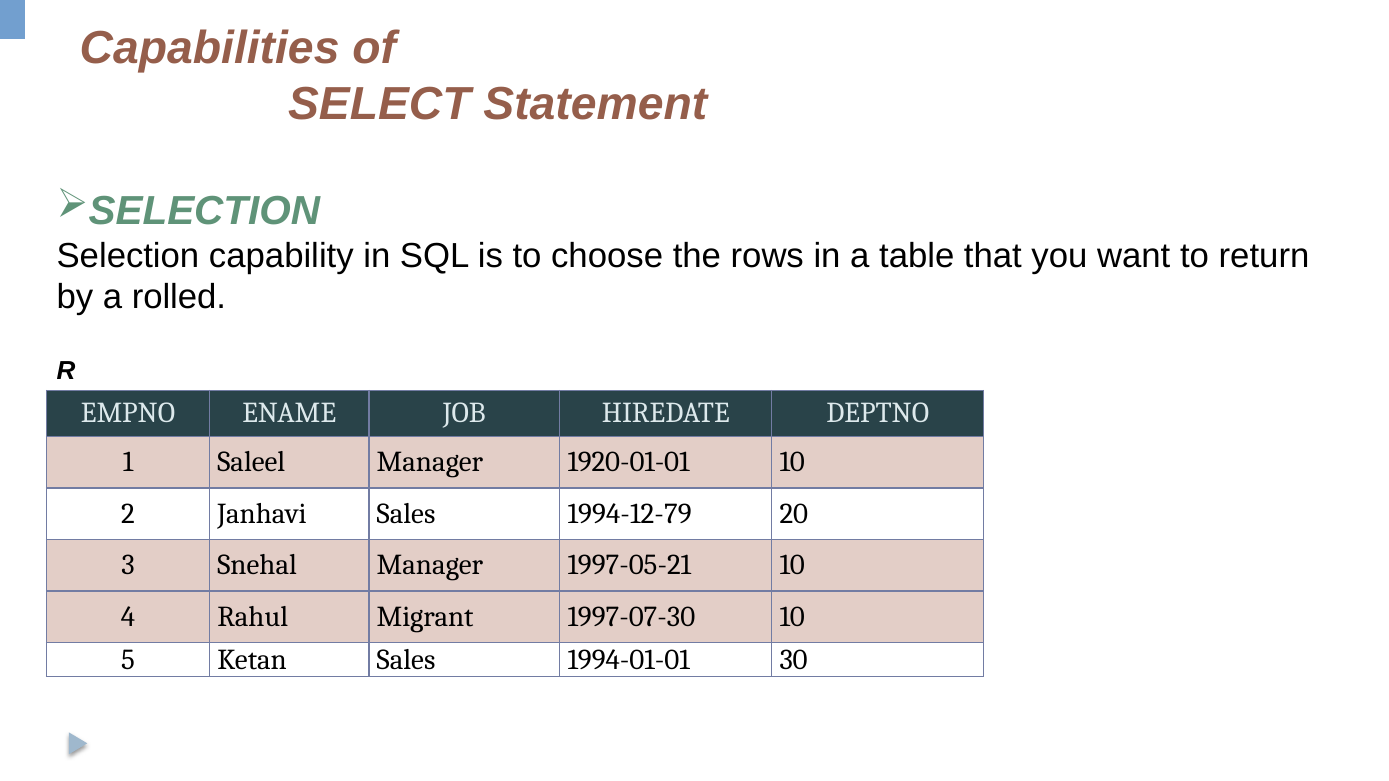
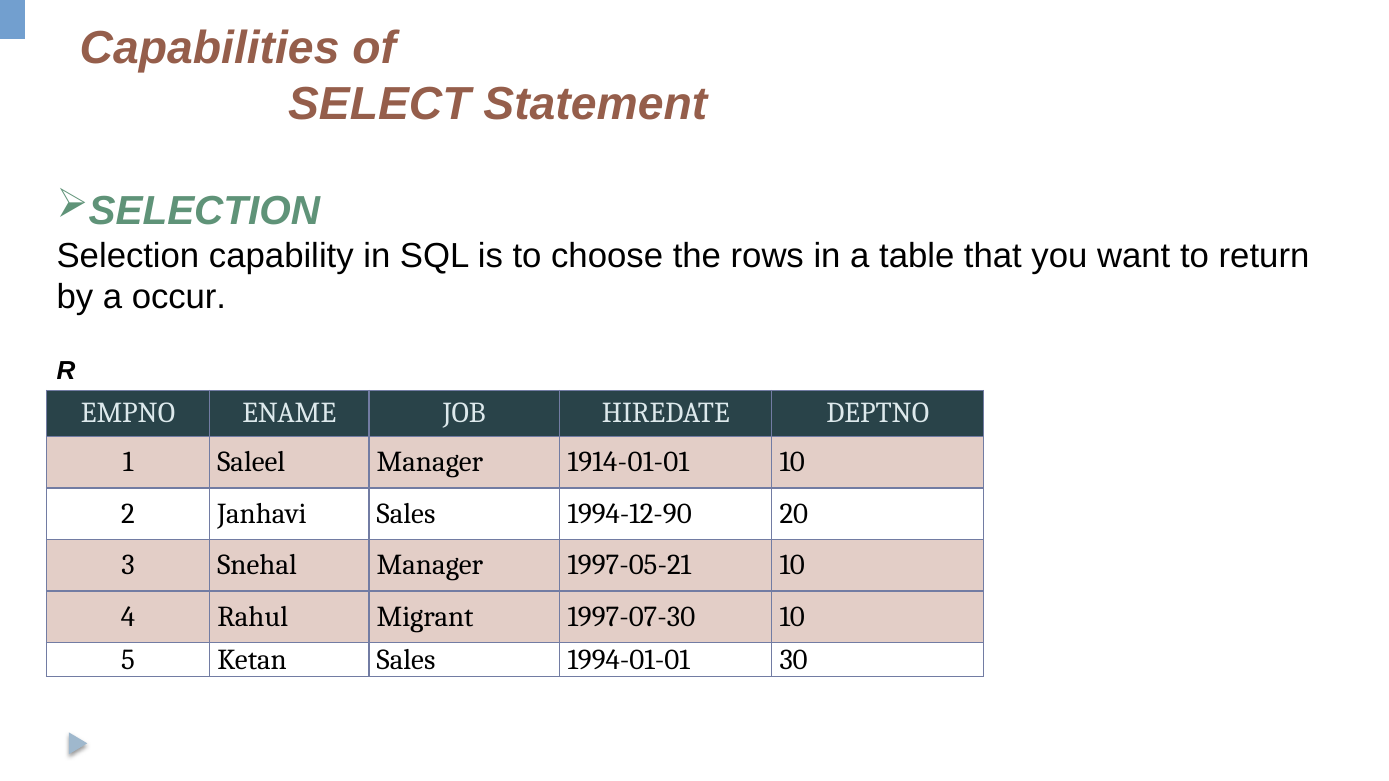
rolled: rolled -> occur
1920-01-01: 1920-01-01 -> 1914-01-01
1994-12-79: 1994-12-79 -> 1994-12-90
